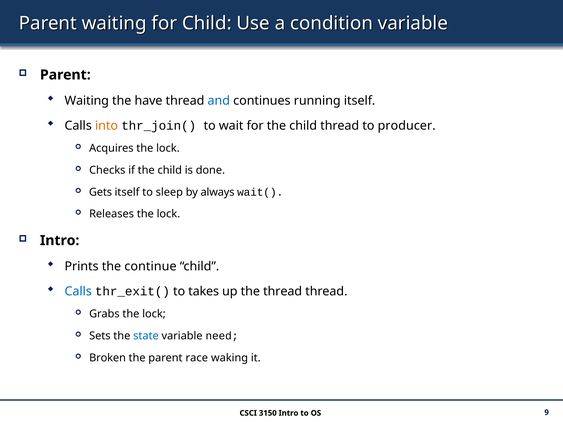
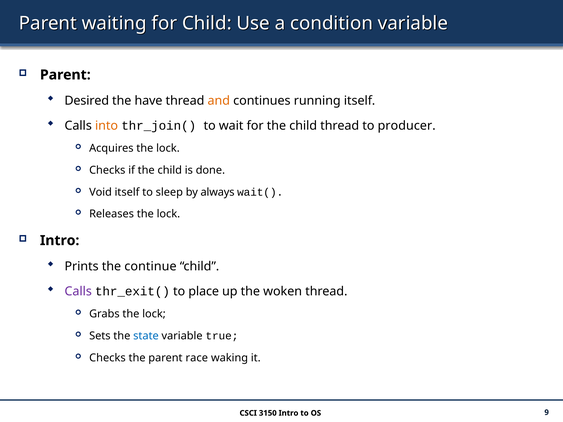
Waiting at (87, 101): Waiting -> Desired
and colour: blue -> orange
Gets: Gets -> Void
Calls at (78, 291) colour: blue -> purple
takes: takes -> place
the thread: thread -> woken
need: need -> true
Broken at (108, 358): Broken -> Checks
